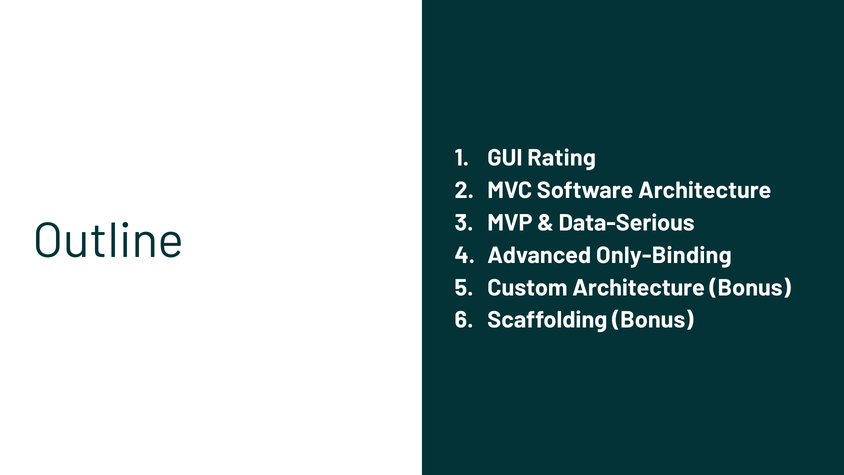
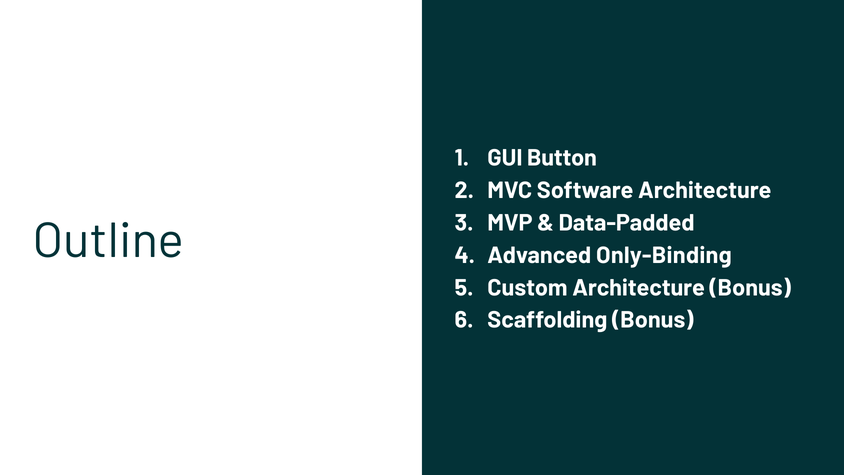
Rating: Rating -> Button
Data-Serious: Data-Serious -> Data-Padded
